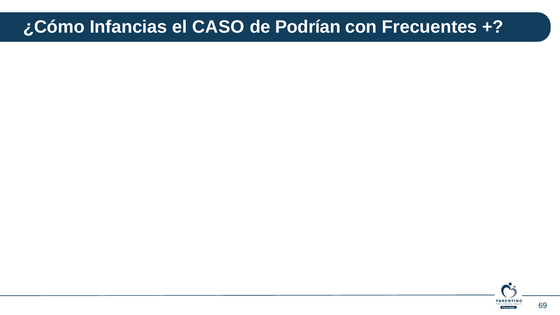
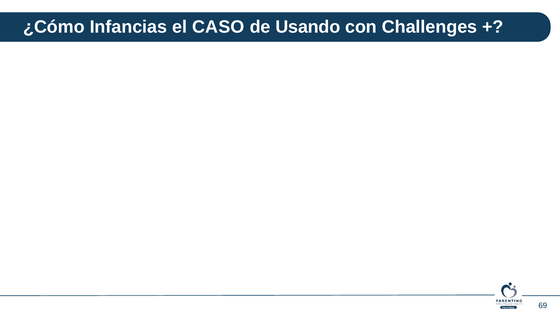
Podrían: Podrían -> Usando
Frecuentes: Frecuentes -> Challenges
